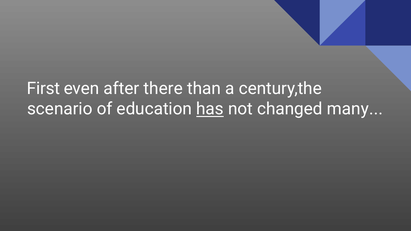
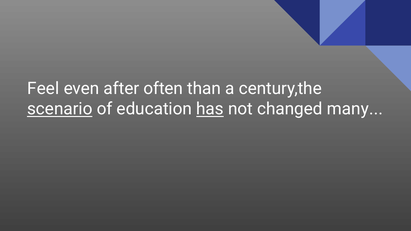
First: First -> Feel
there: there -> often
scenario underline: none -> present
